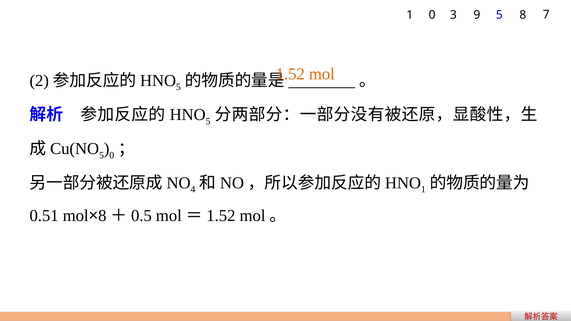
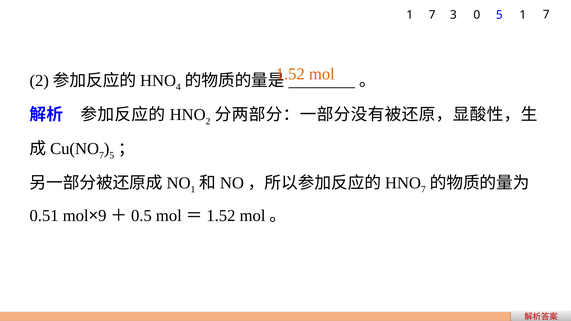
0 at (432, 15): 0 -> 7
9: 9 -> 0
5 8: 8 -> 1
5 at (178, 87): 5 -> 4
5 at (208, 121): 5 -> 2
5 at (102, 155): 5 -> 7
0 at (112, 155): 0 -> 5
4 at (193, 190): 4 -> 1
1 at (423, 190): 1 -> 7
8 at (102, 216): 8 -> 9
